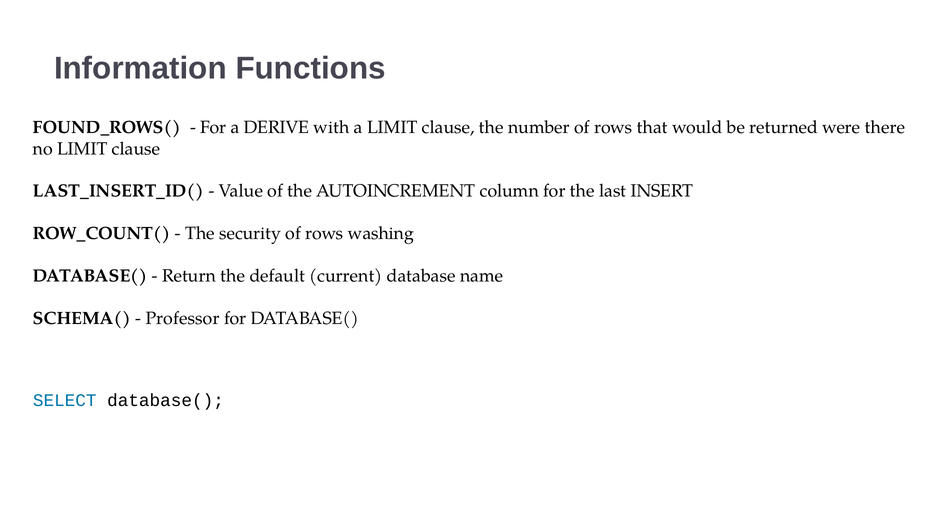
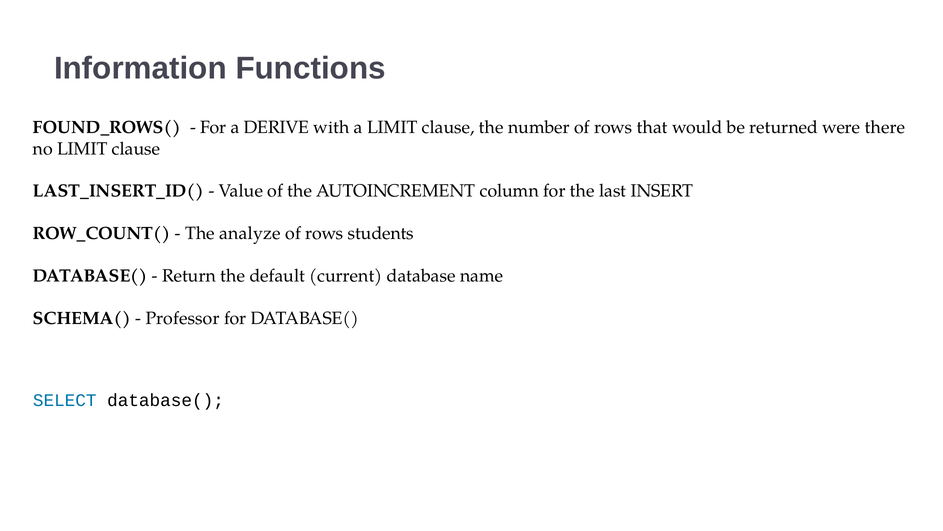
security: security -> analyze
washing: washing -> students
